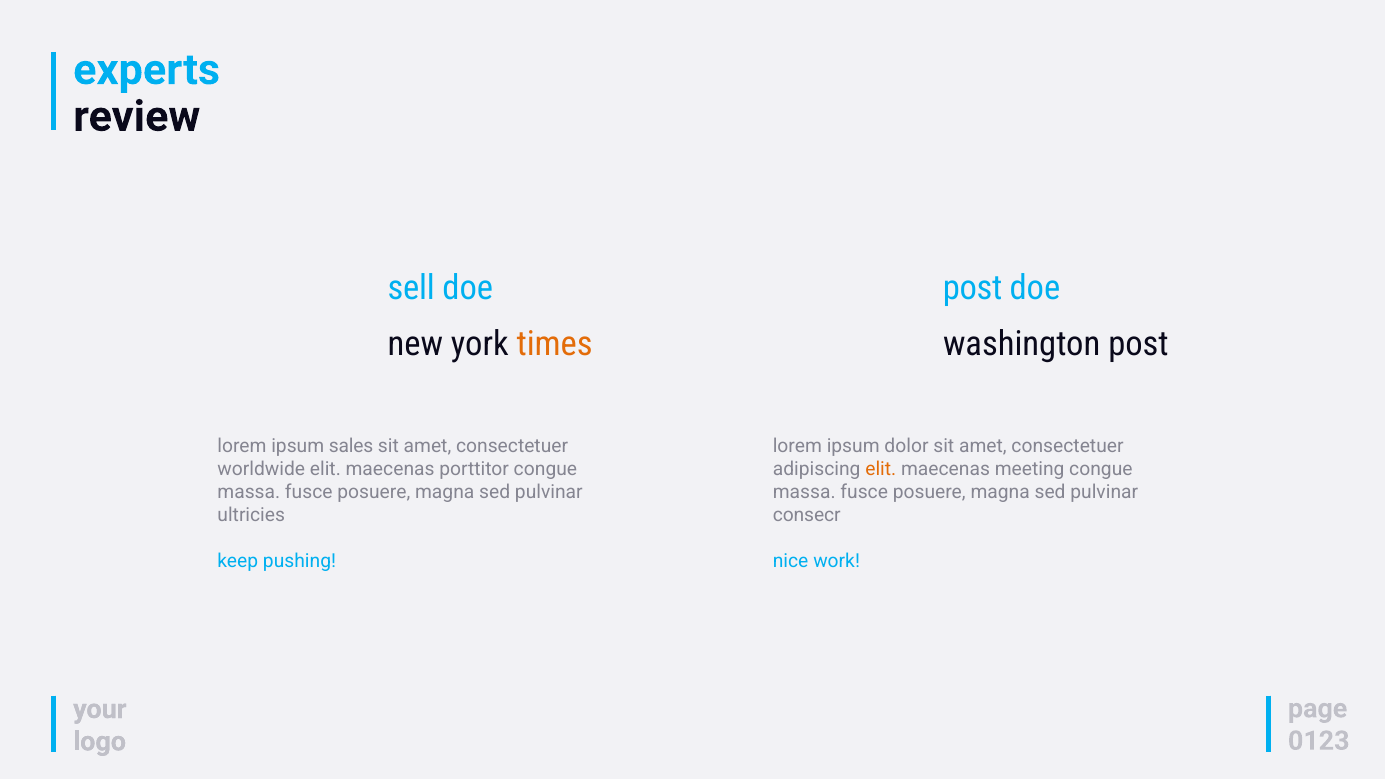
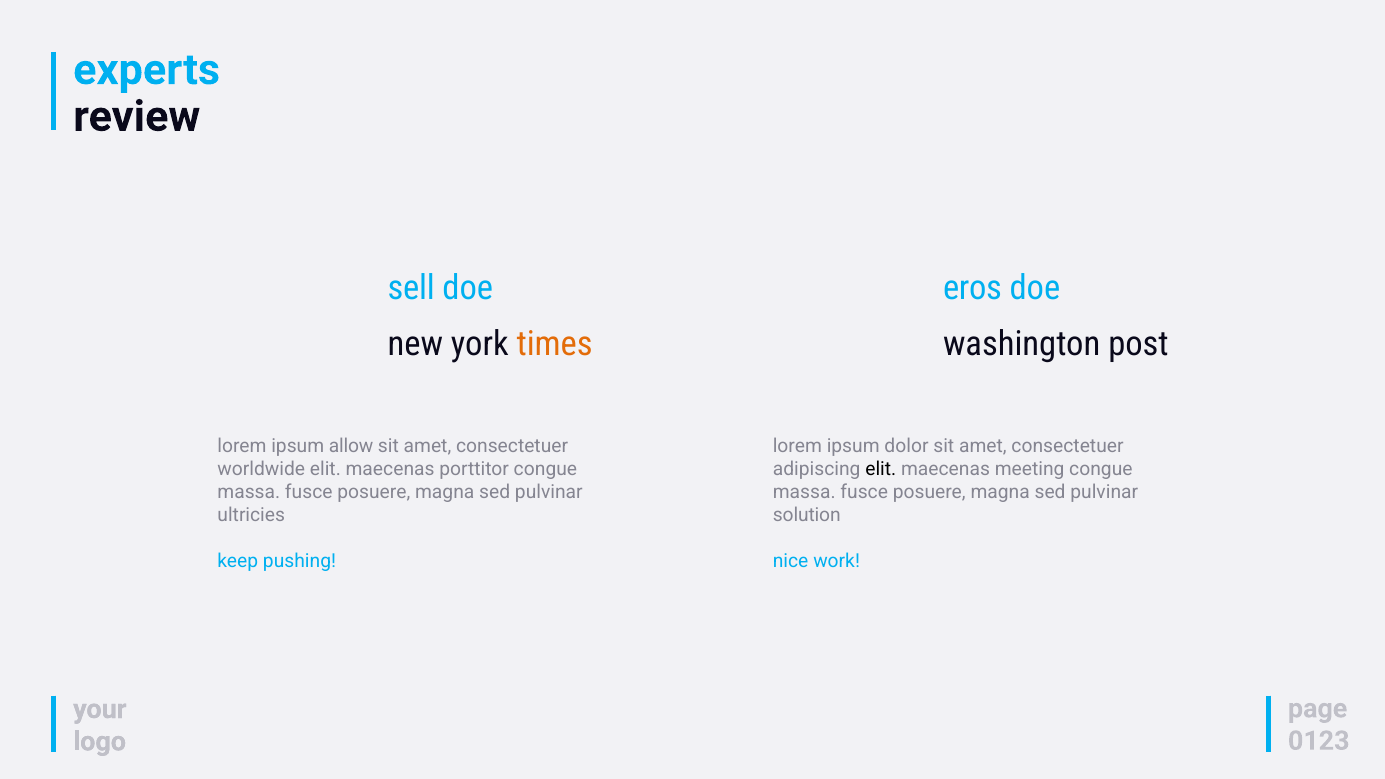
post at (973, 288): post -> eros
sales: sales -> allow
elit at (881, 469) colour: orange -> black
consecr: consecr -> solution
